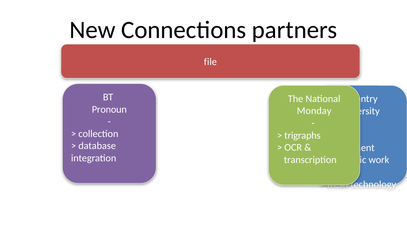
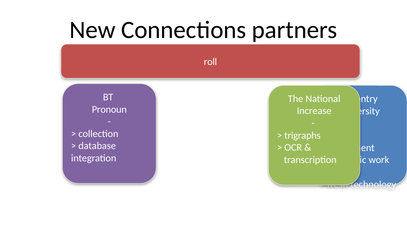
file: file -> roll
Monday: Monday -> Increase
